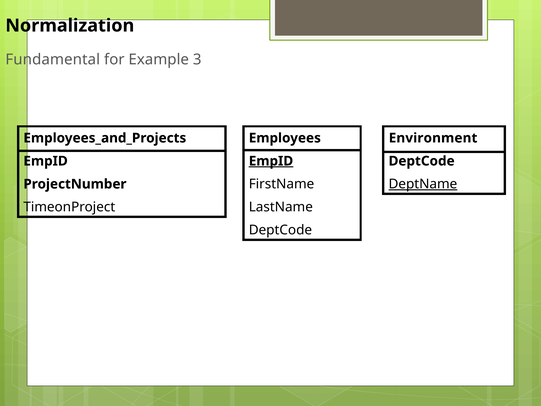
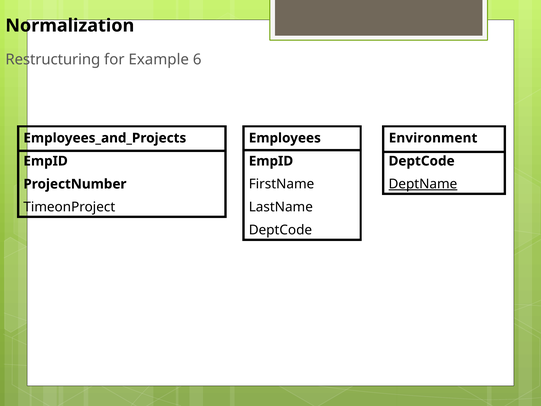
Fundamental: Fundamental -> Restructuring
3: 3 -> 6
EmpID at (271, 161) underline: present -> none
